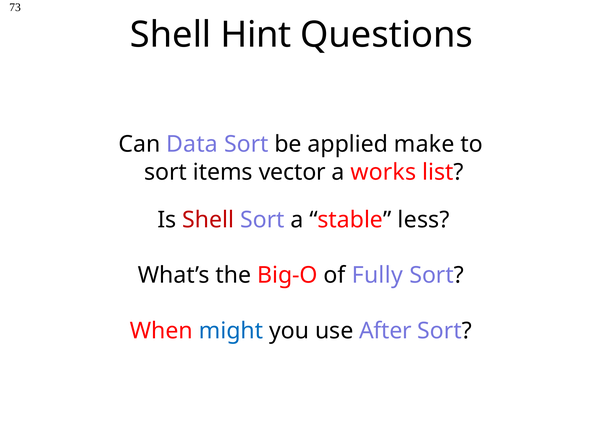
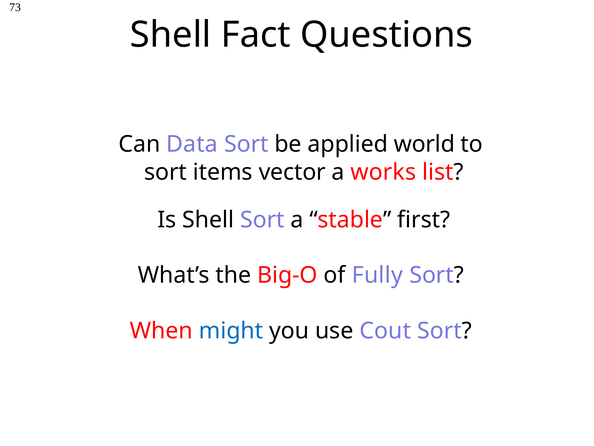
Hint: Hint -> Fact
make: make -> world
Shell at (208, 219) colour: red -> black
less: less -> first
After: After -> Cout
